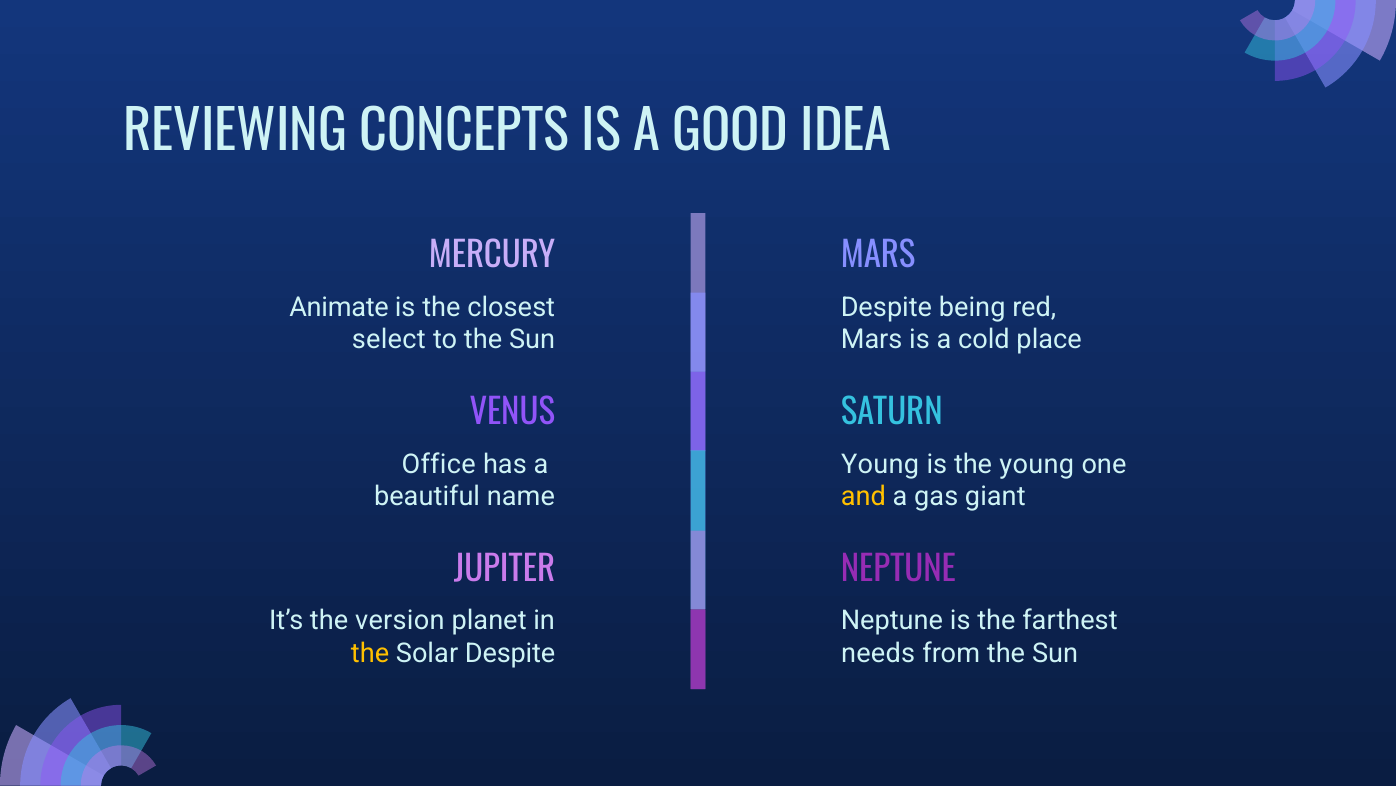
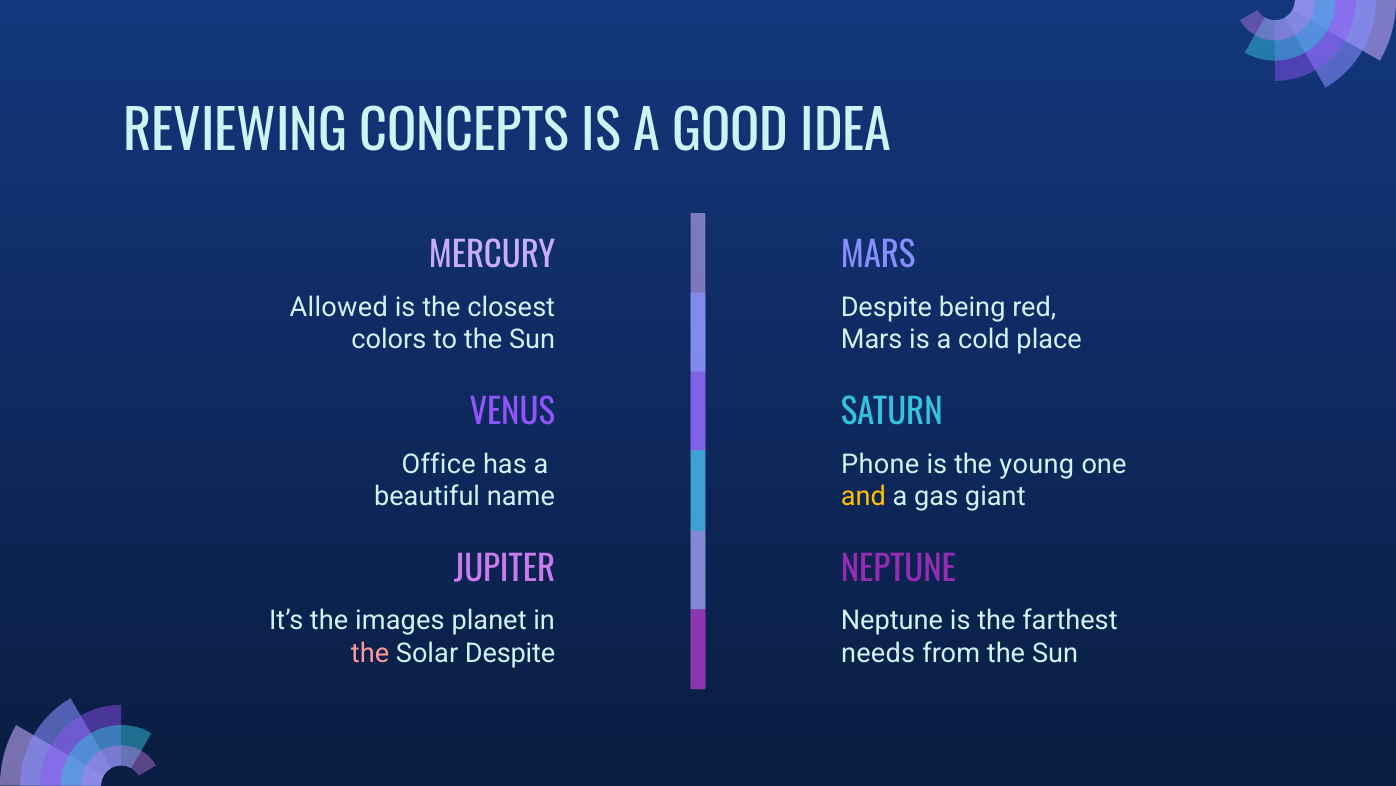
Animate: Animate -> Allowed
select: select -> colors
Young at (880, 464): Young -> Phone
version: version -> images
the at (370, 653) colour: yellow -> pink
